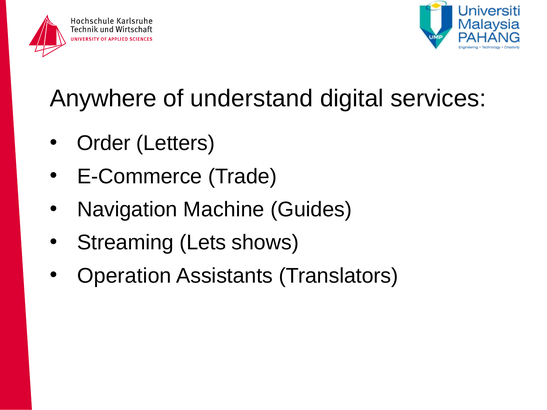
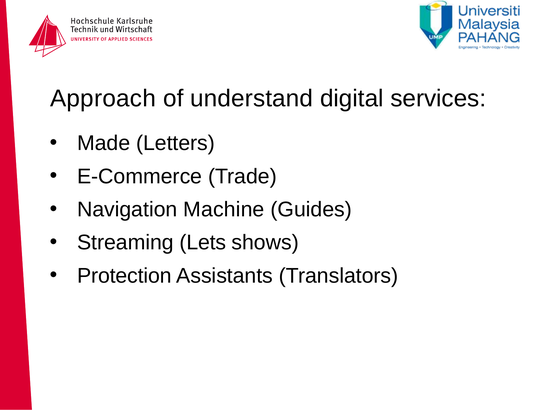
Anywhere: Anywhere -> Approach
Order: Order -> Made
Operation: Operation -> Protection
